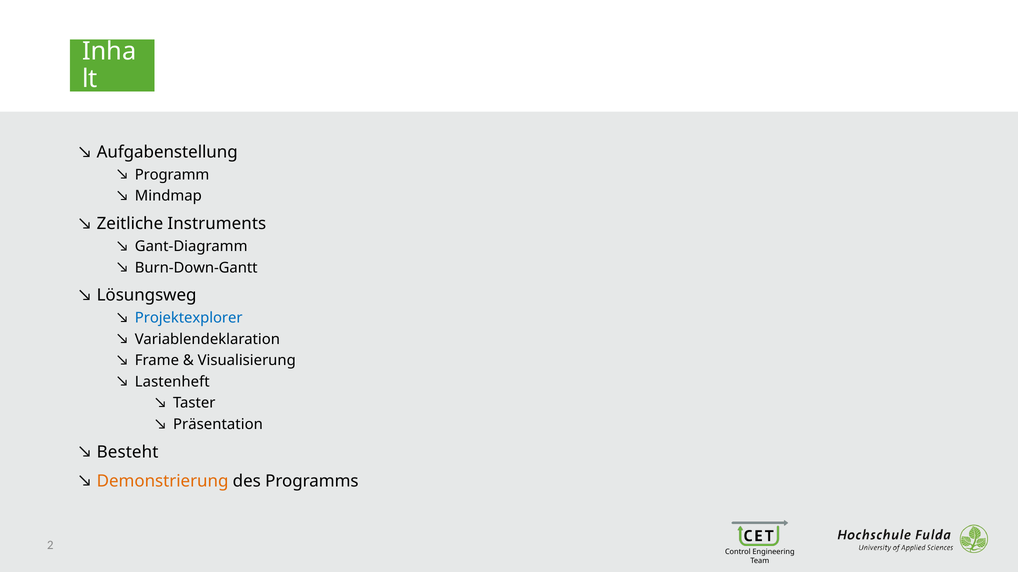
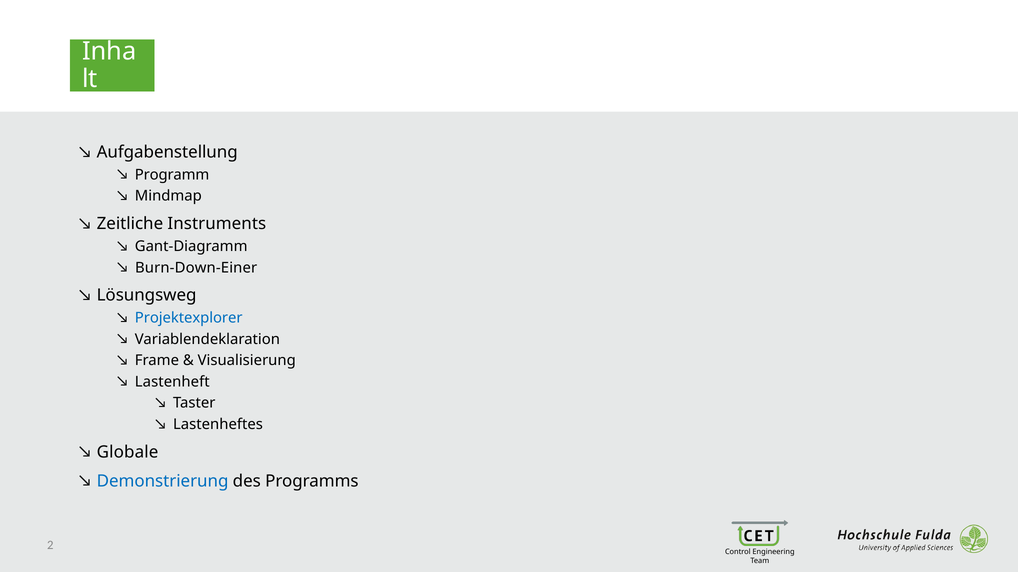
Burn-Down-Gantt: Burn-Down-Gantt -> Burn-Down-Einer
Präsentation: Präsentation -> Lastenheftes
Besteht: Besteht -> Globale
Demonstrierung colour: orange -> blue
